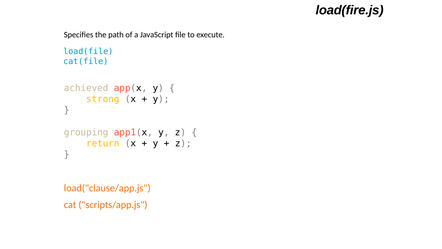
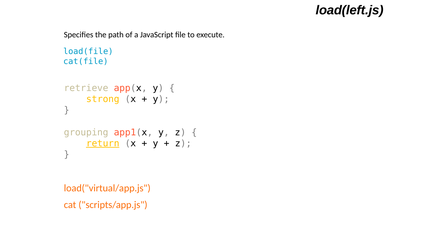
load(fire.js: load(fire.js -> load(left.js
achieved: achieved -> retrieve
return underline: none -> present
load("clause/app.js: load("clause/app.js -> load("virtual/app.js
